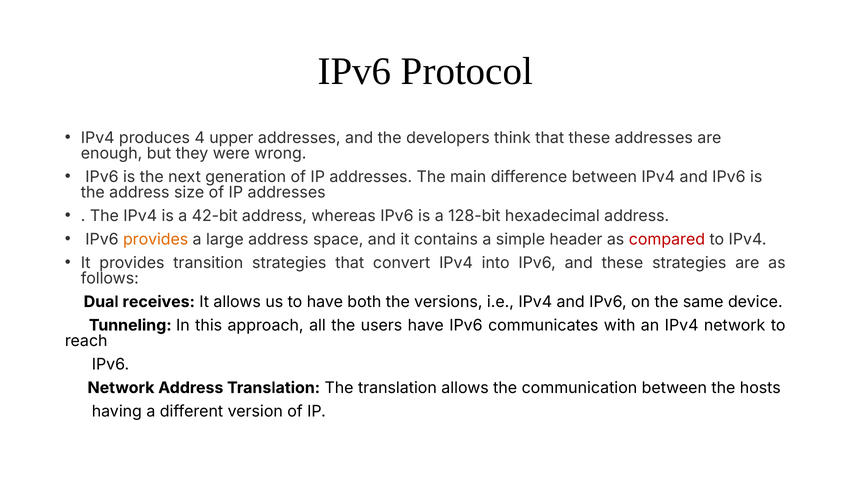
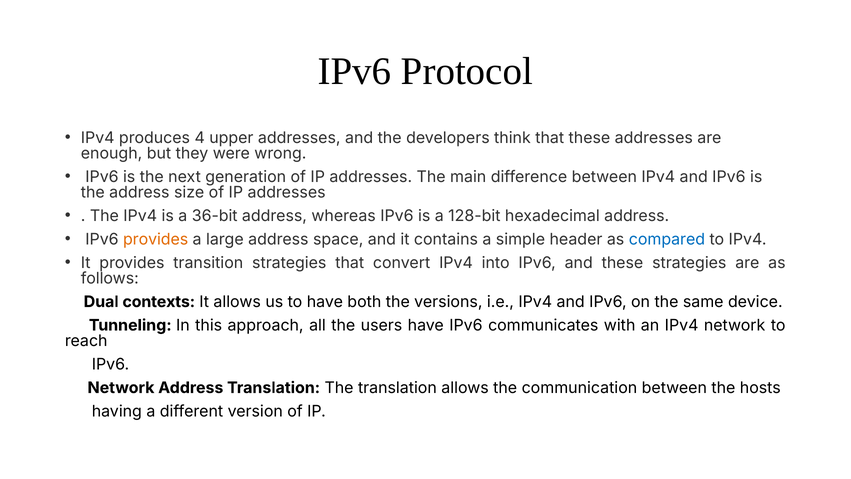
42-bit: 42-bit -> 36-bit
compared colour: red -> blue
receives: receives -> contexts
